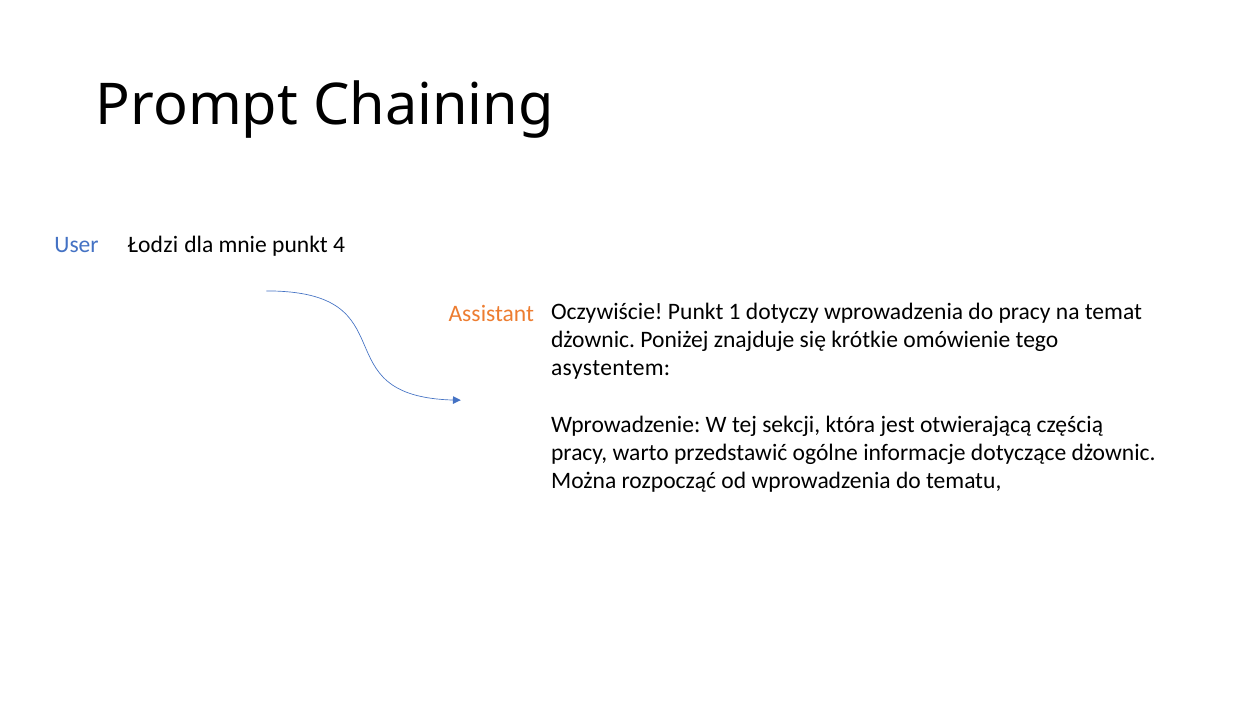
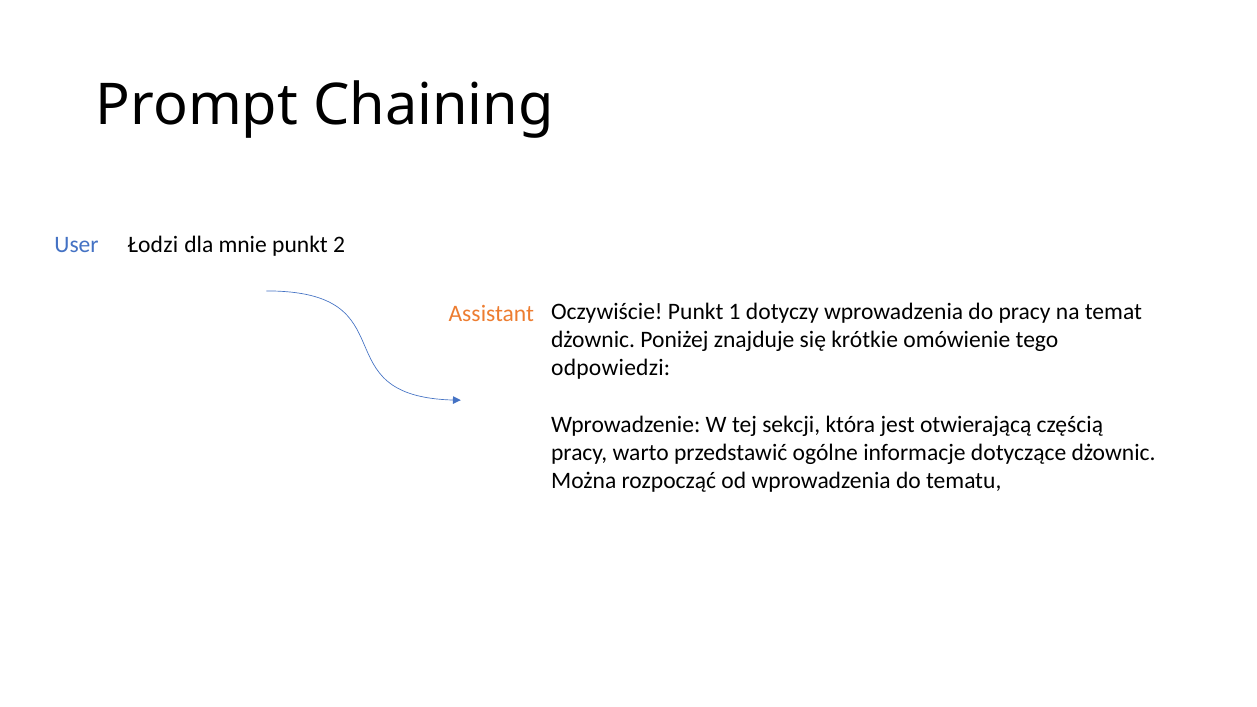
4: 4 -> 2
asystentem: asystentem -> odpowiedzi
